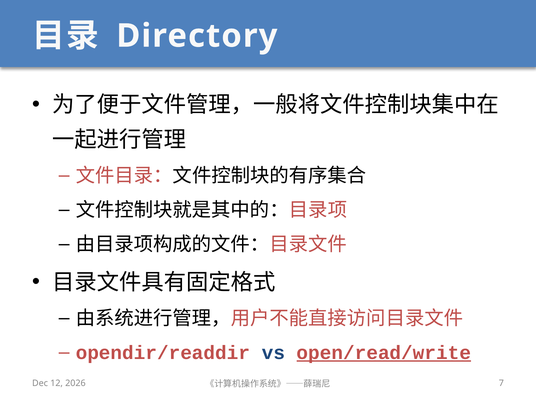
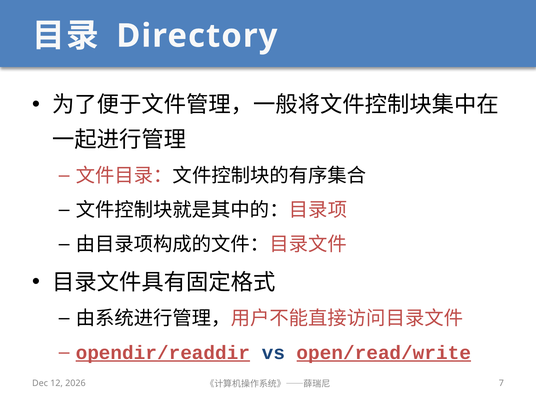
opendir/readdir underline: none -> present
